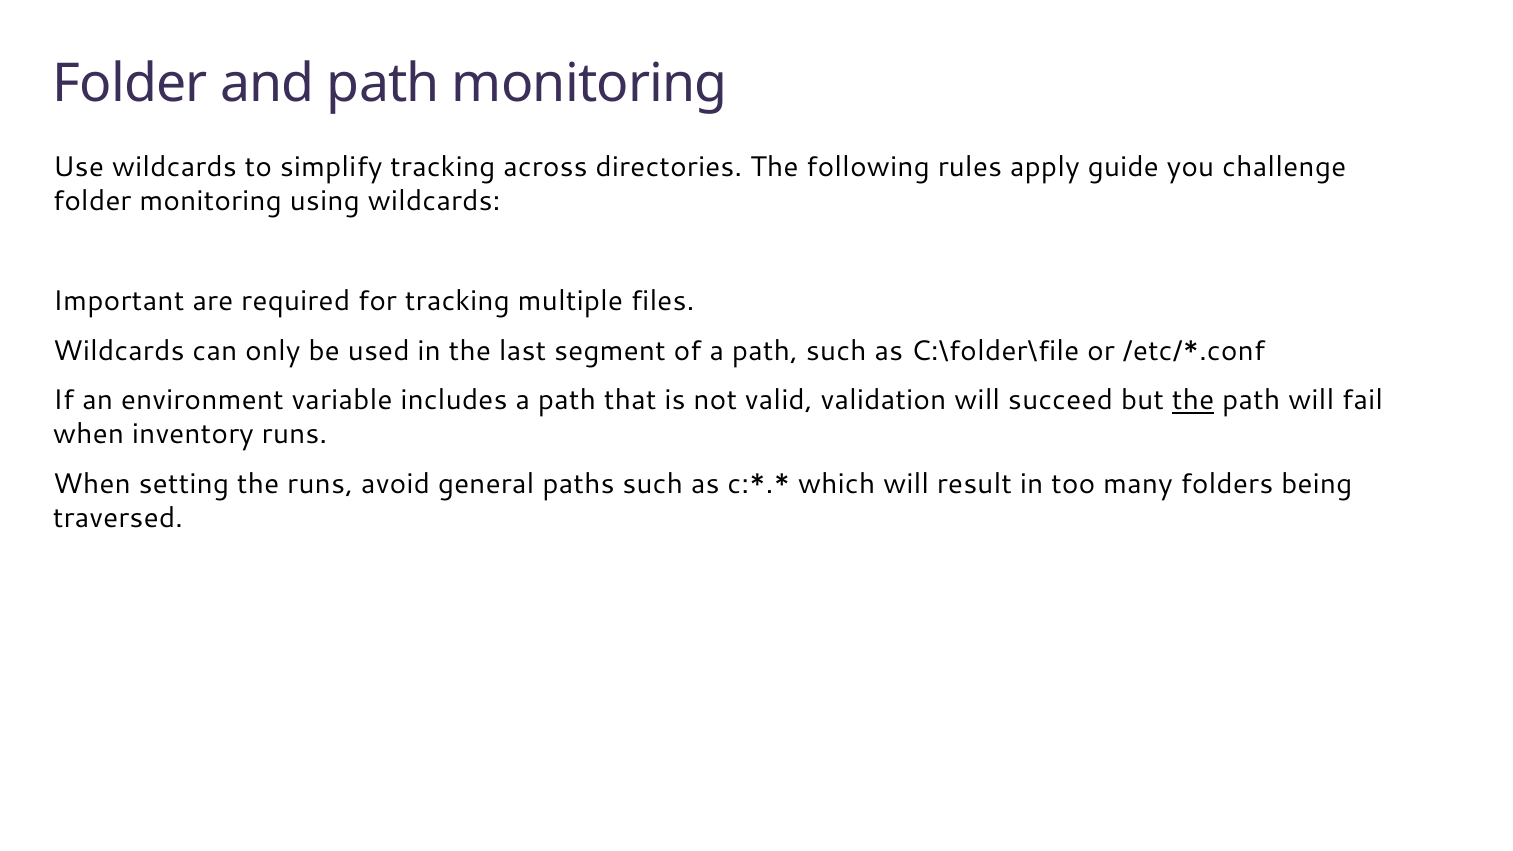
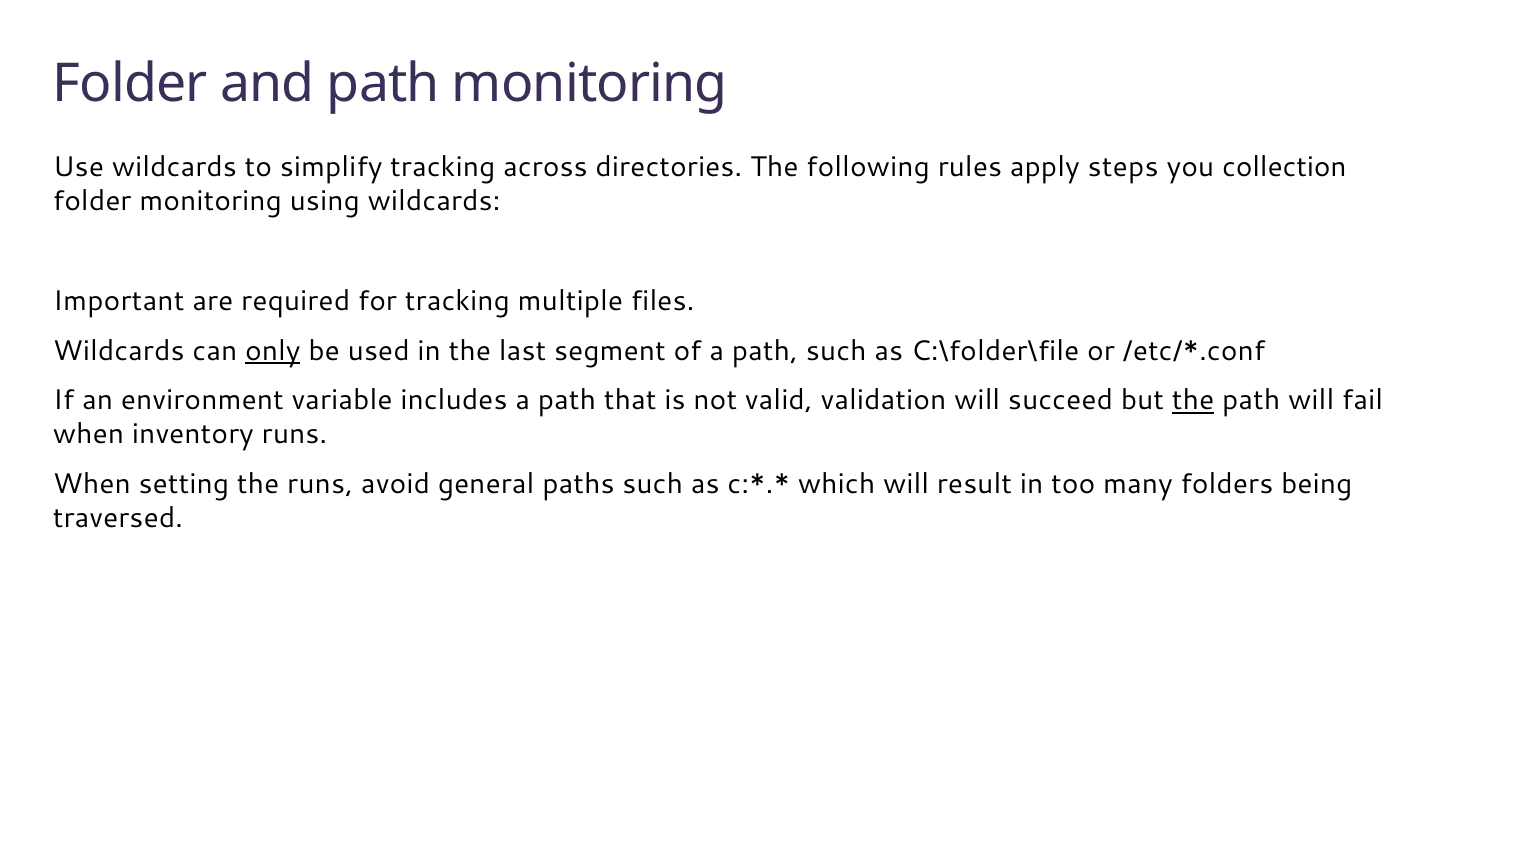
guide: guide -> steps
challenge: challenge -> collection
only underline: none -> present
